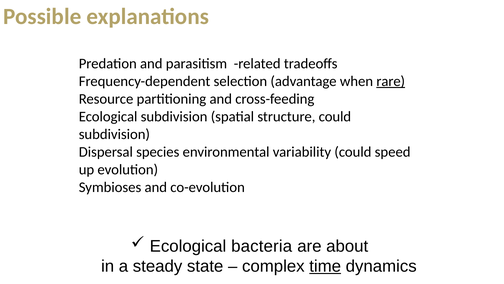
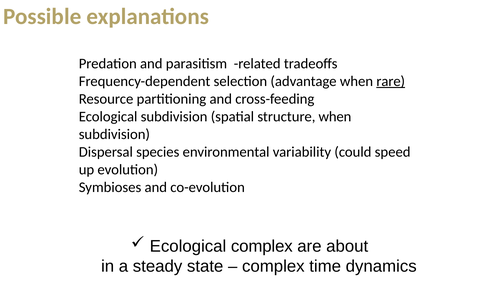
structure could: could -> when
Ecological bacteria: bacteria -> complex
time underline: present -> none
